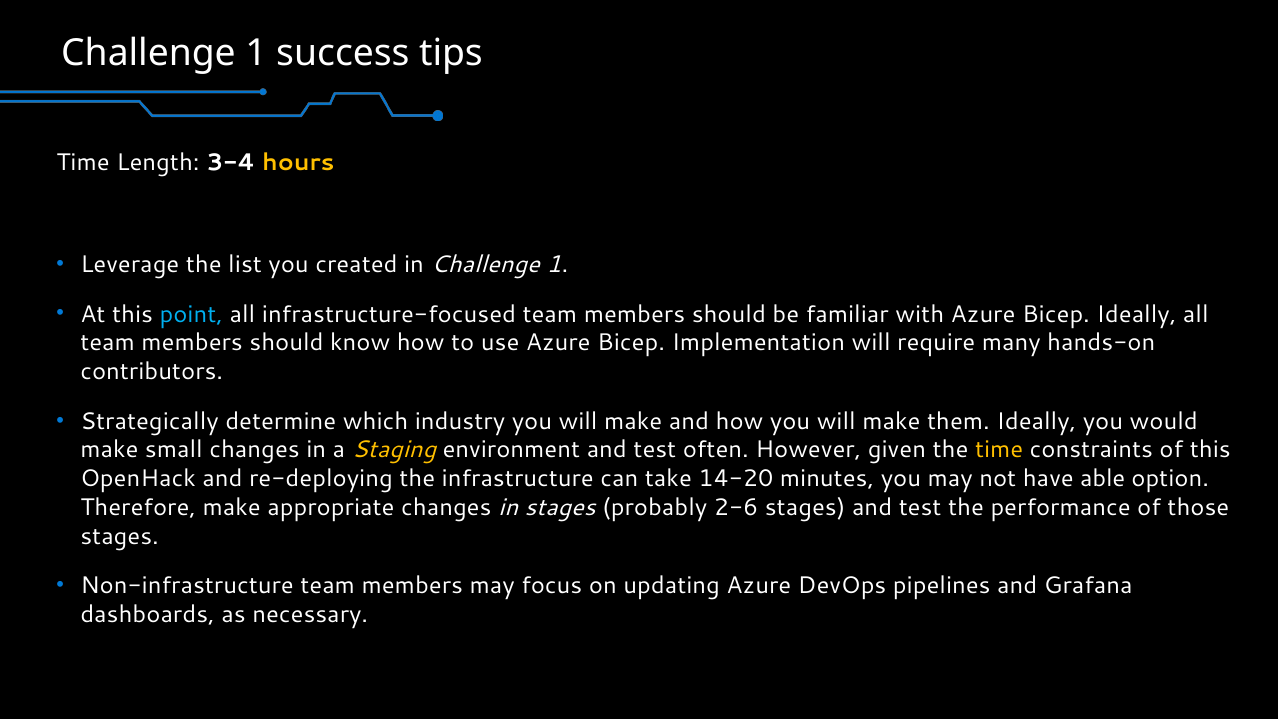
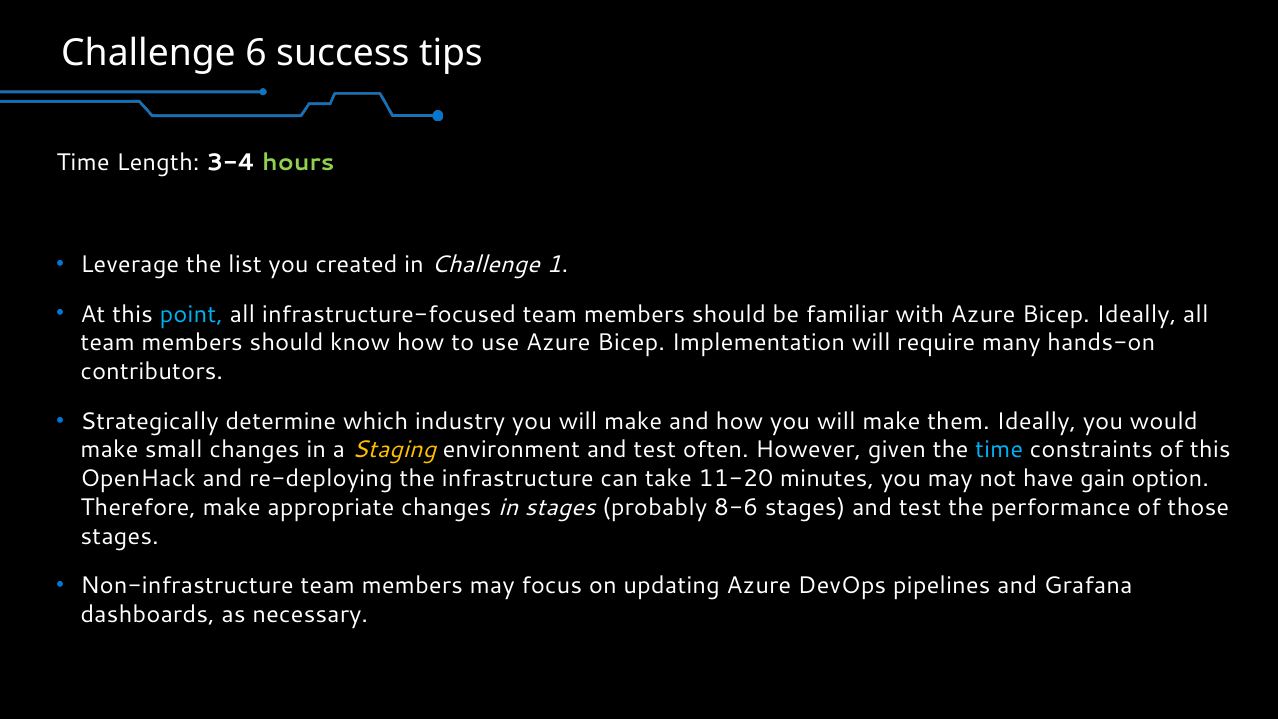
1 at (256, 54): 1 -> 6
hours colour: yellow -> light green
time at (999, 450) colour: yellow -> light blue
14-20: 14-20 -> 11-20
able: able -> gain
2-6: 2-6 -> 8-6
